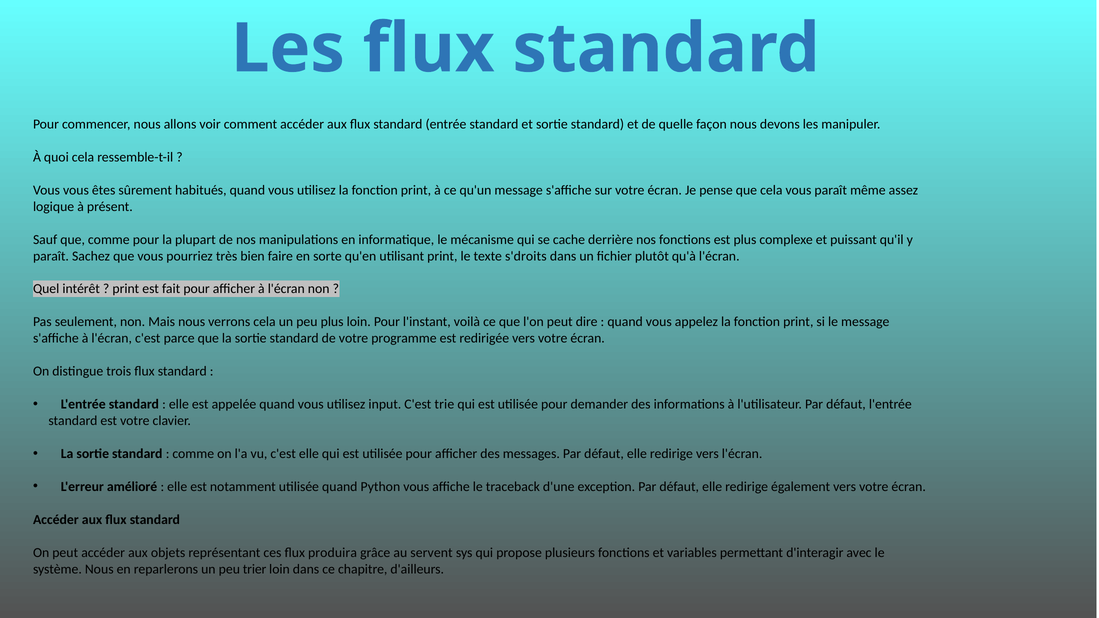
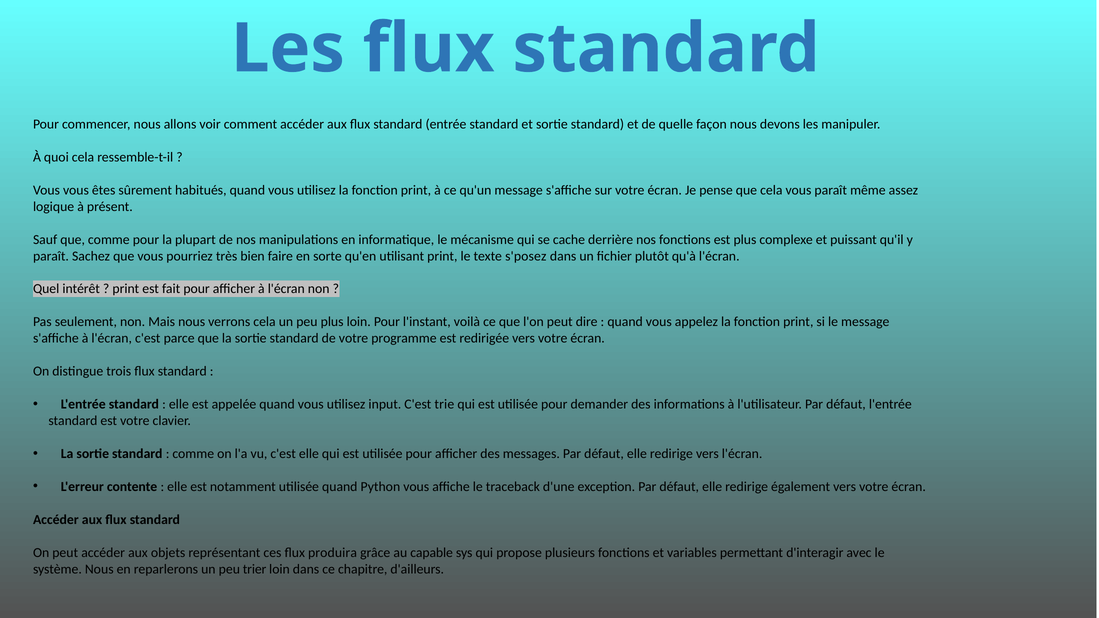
s'droits: s'droits -> s'posez
amélioré: amélioré -> contente
servent: servent -> capable
